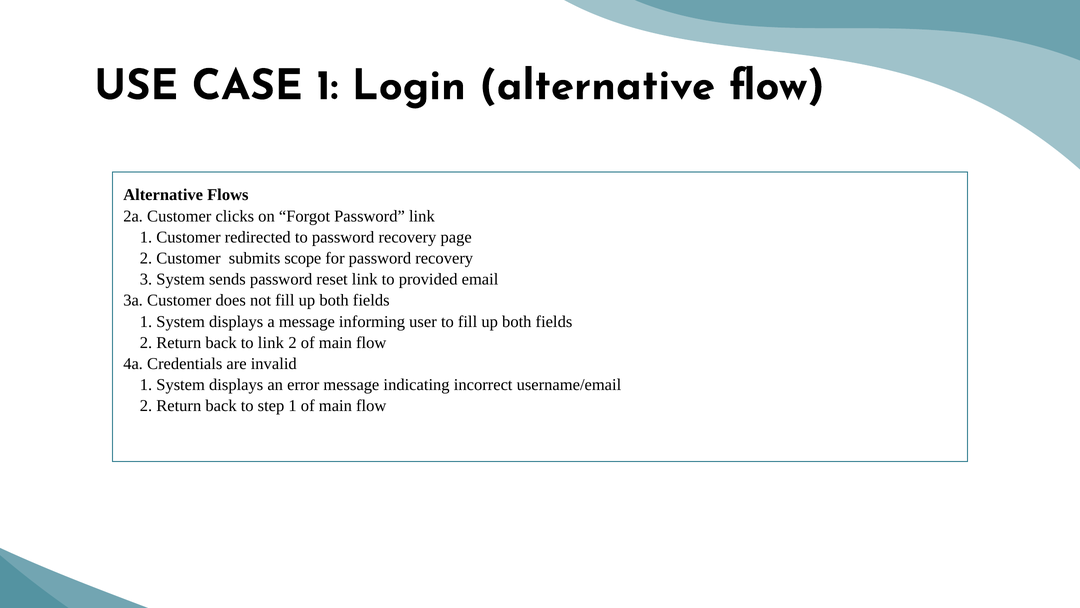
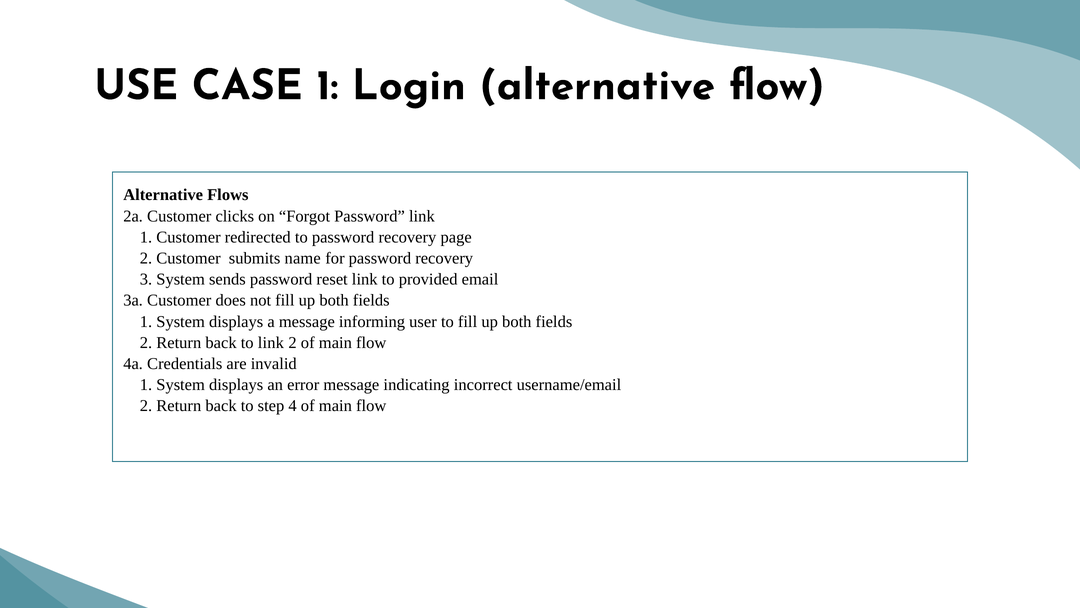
scope: scope -> name
step 1: 1 -> 4
